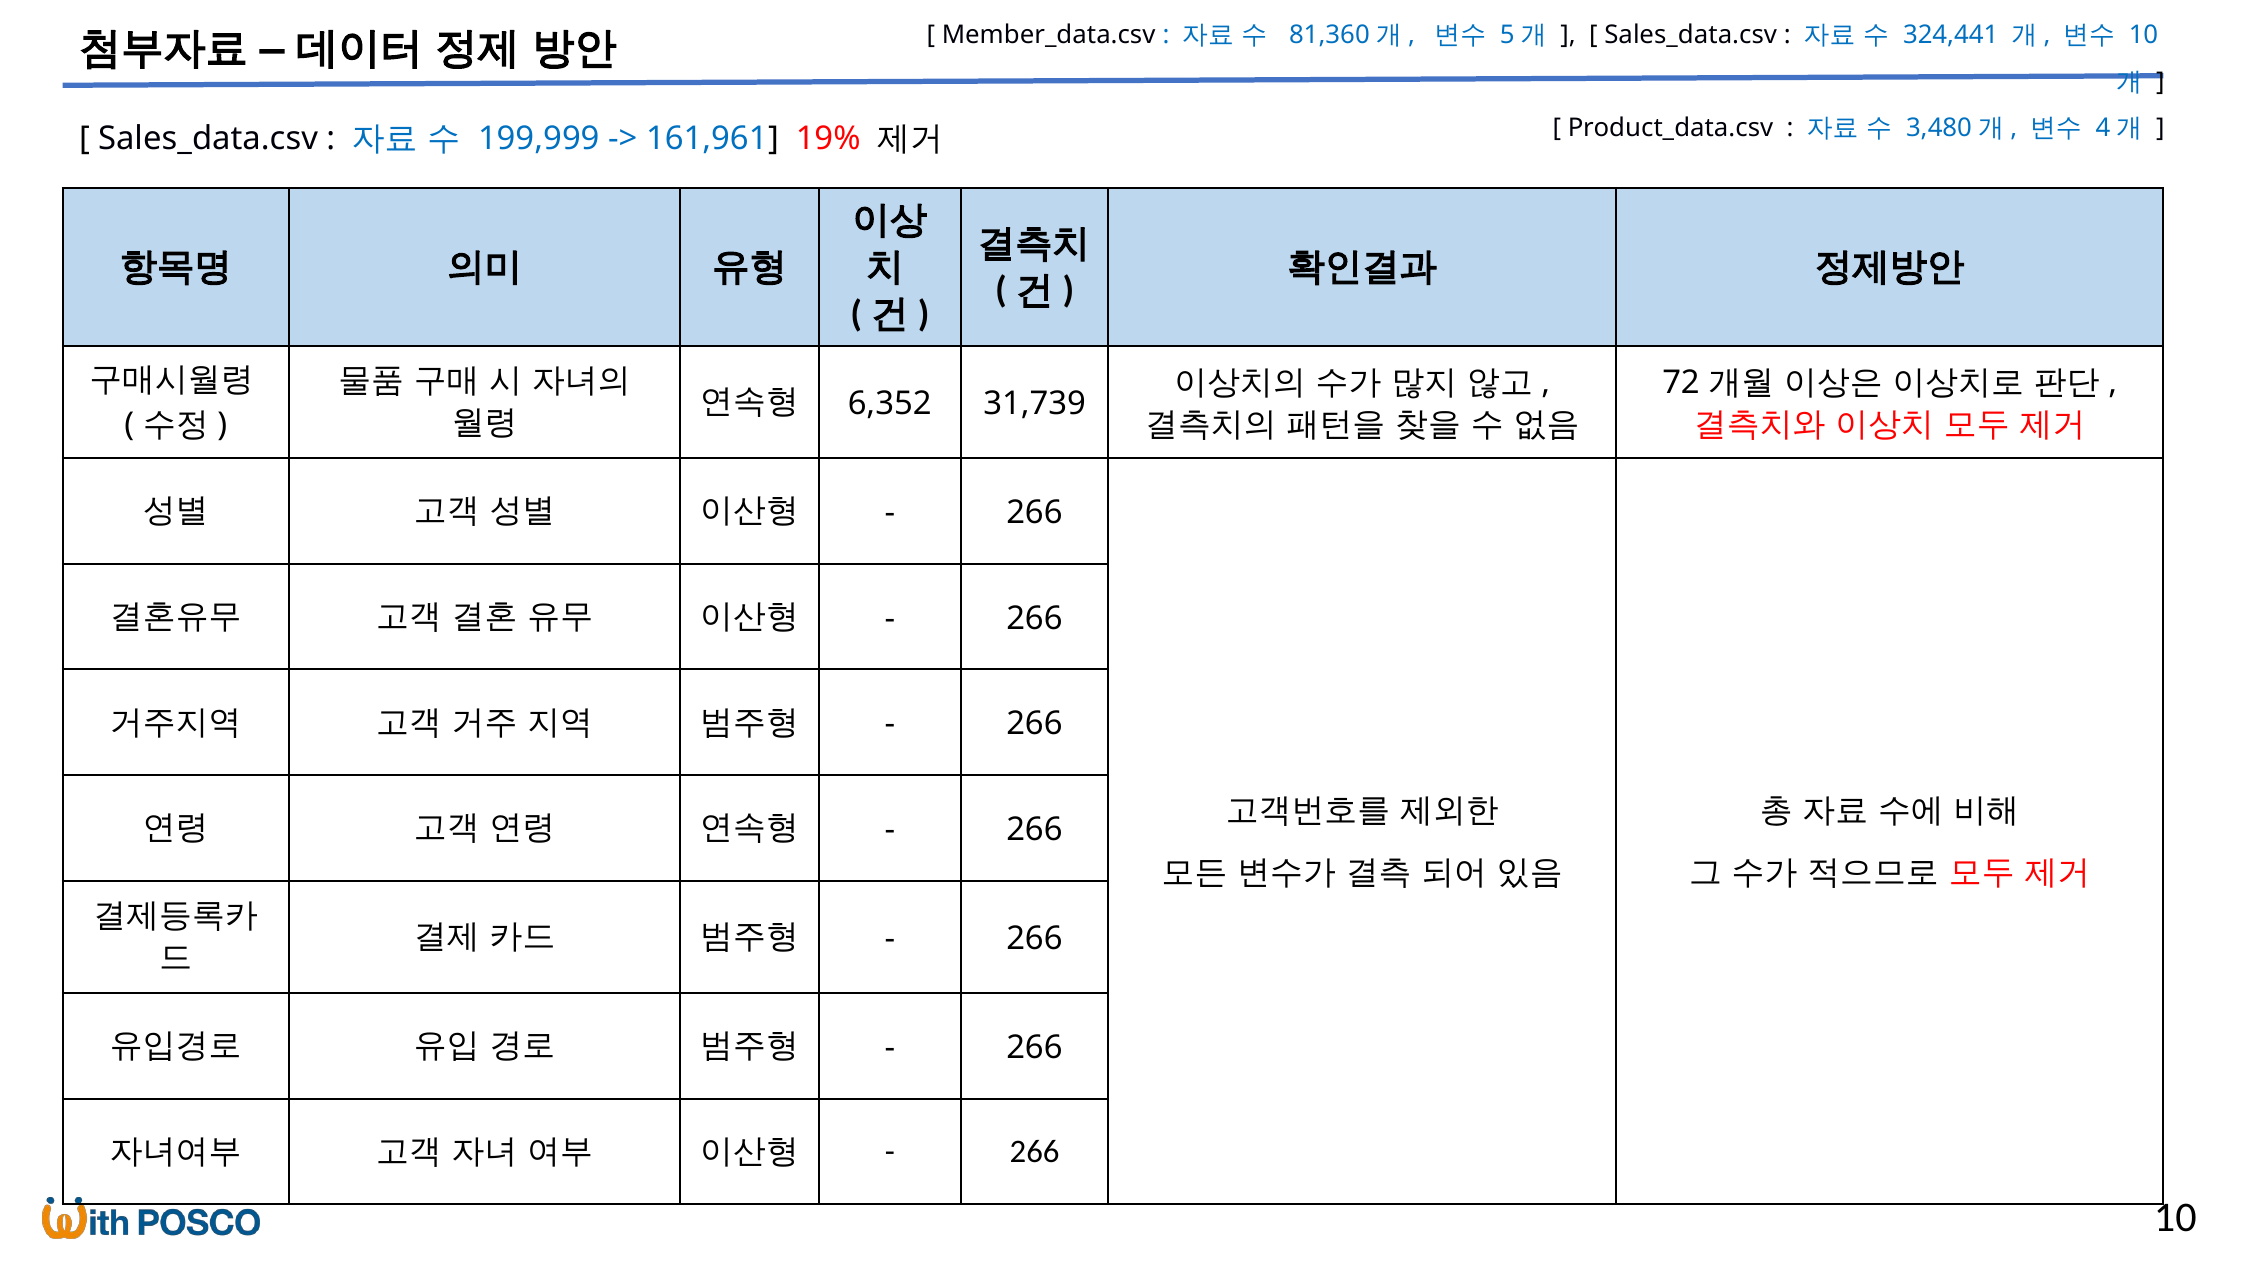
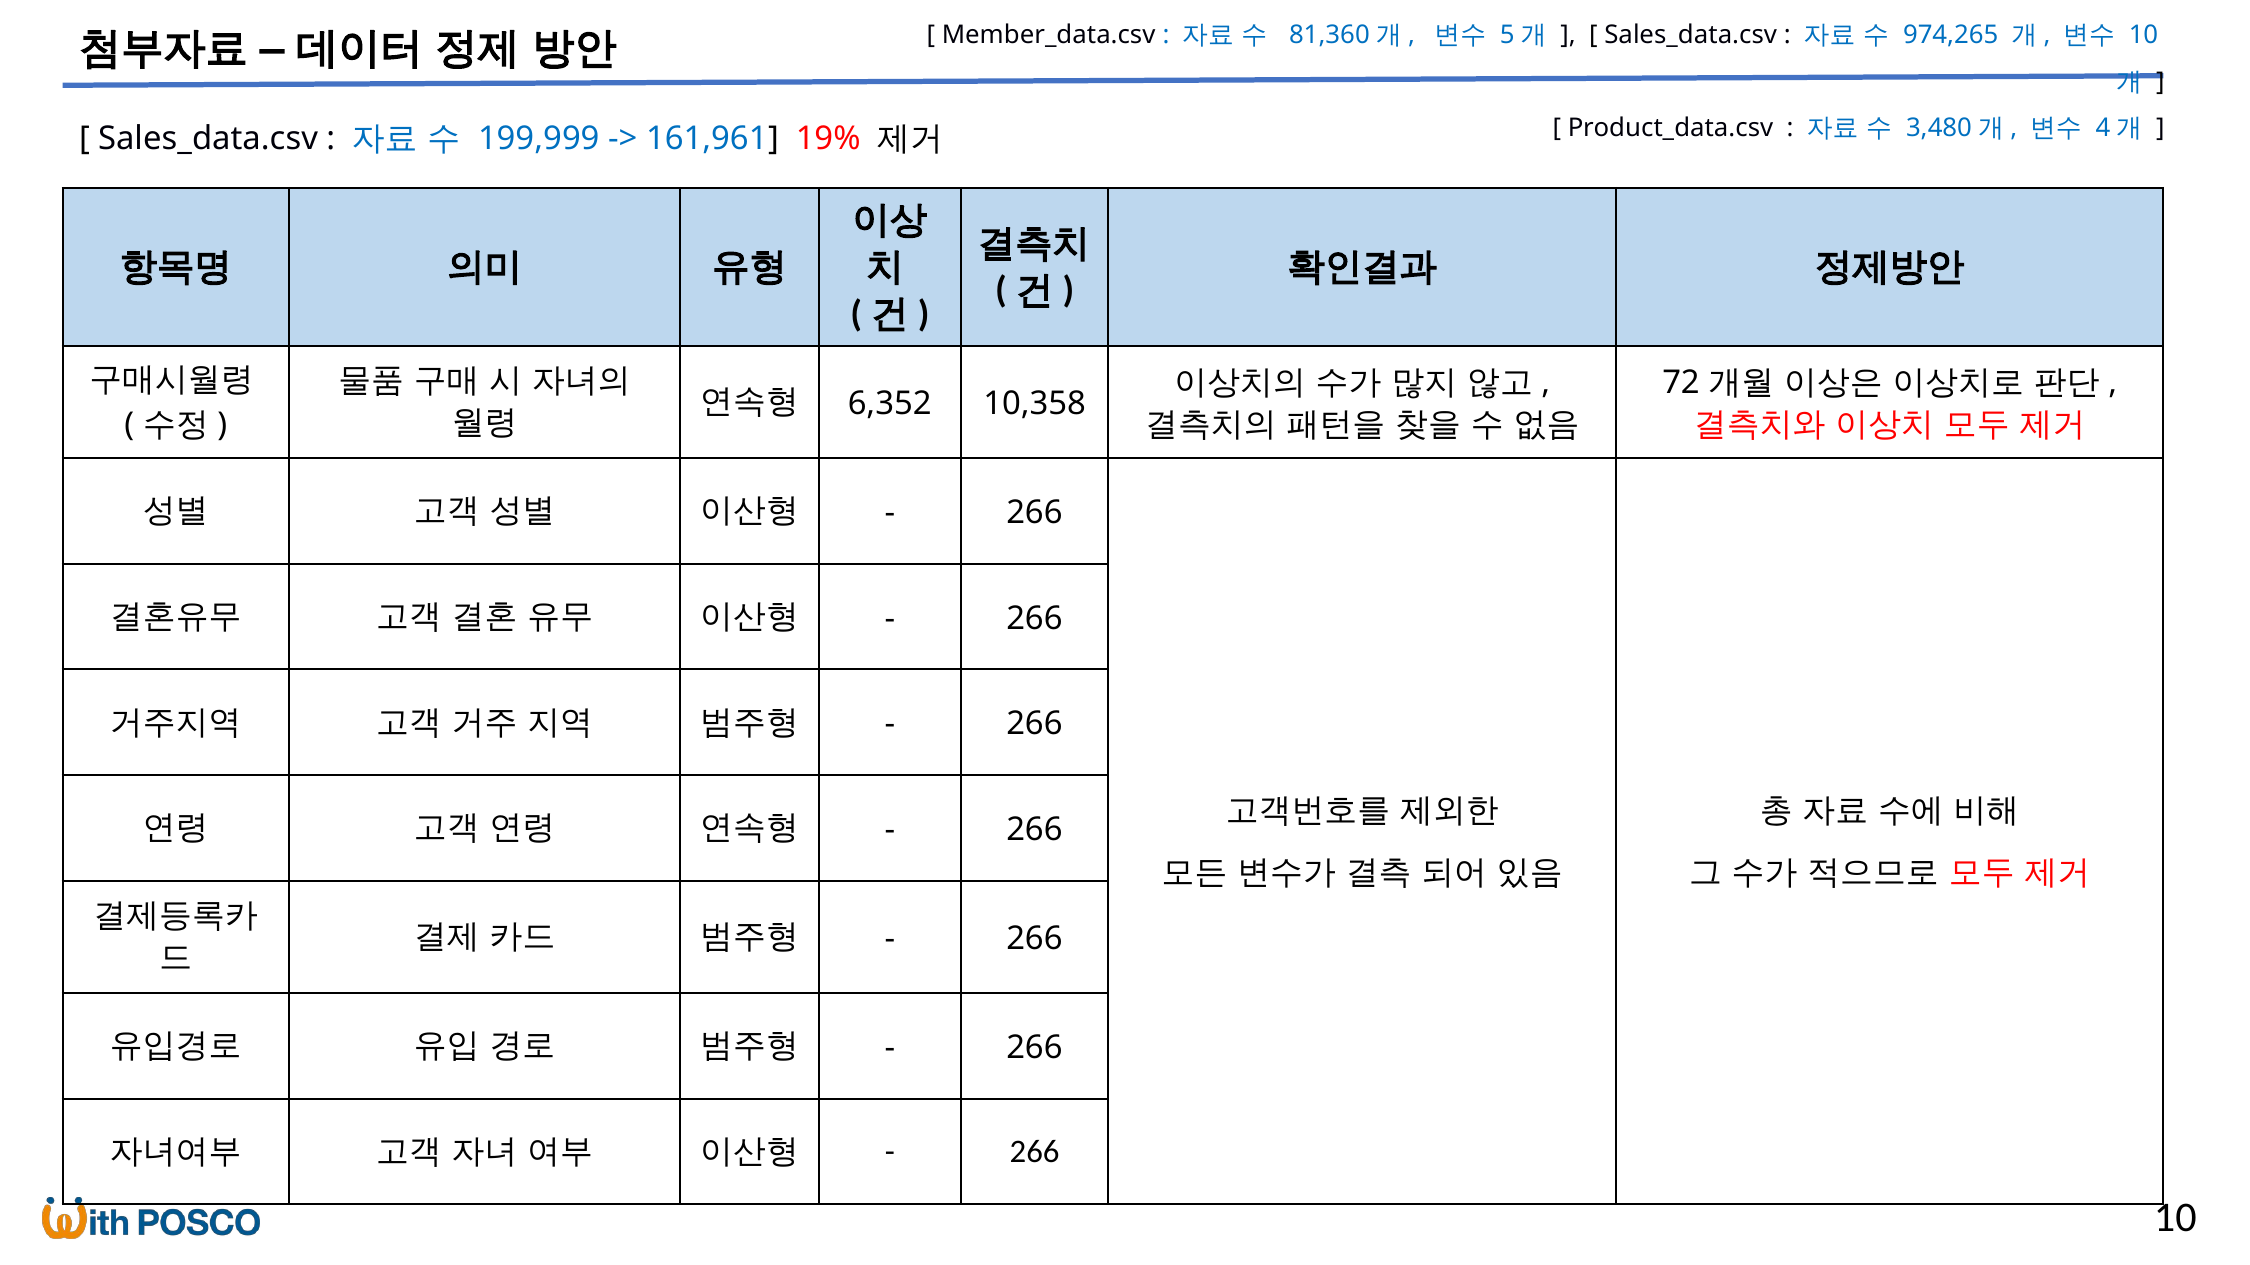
324,441: 324,441 -> 974,265
31,739: 31,739 -> 10,358
